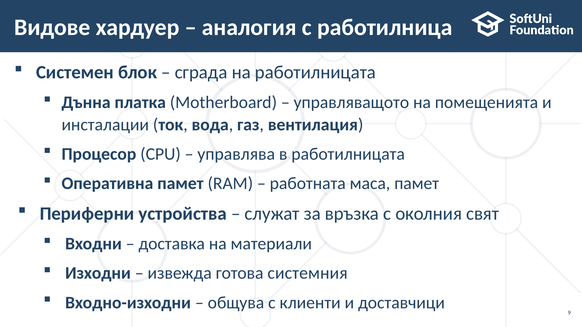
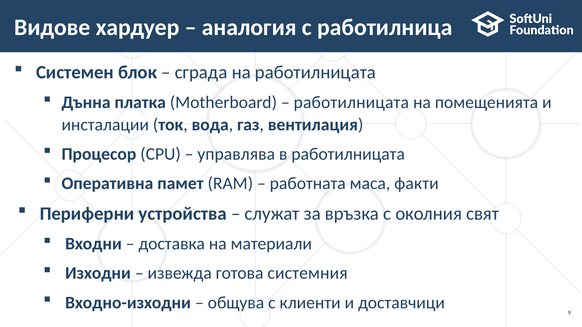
управляващото at (351, 103): управляващото -> работилницата
маса памет: памет -> факти
